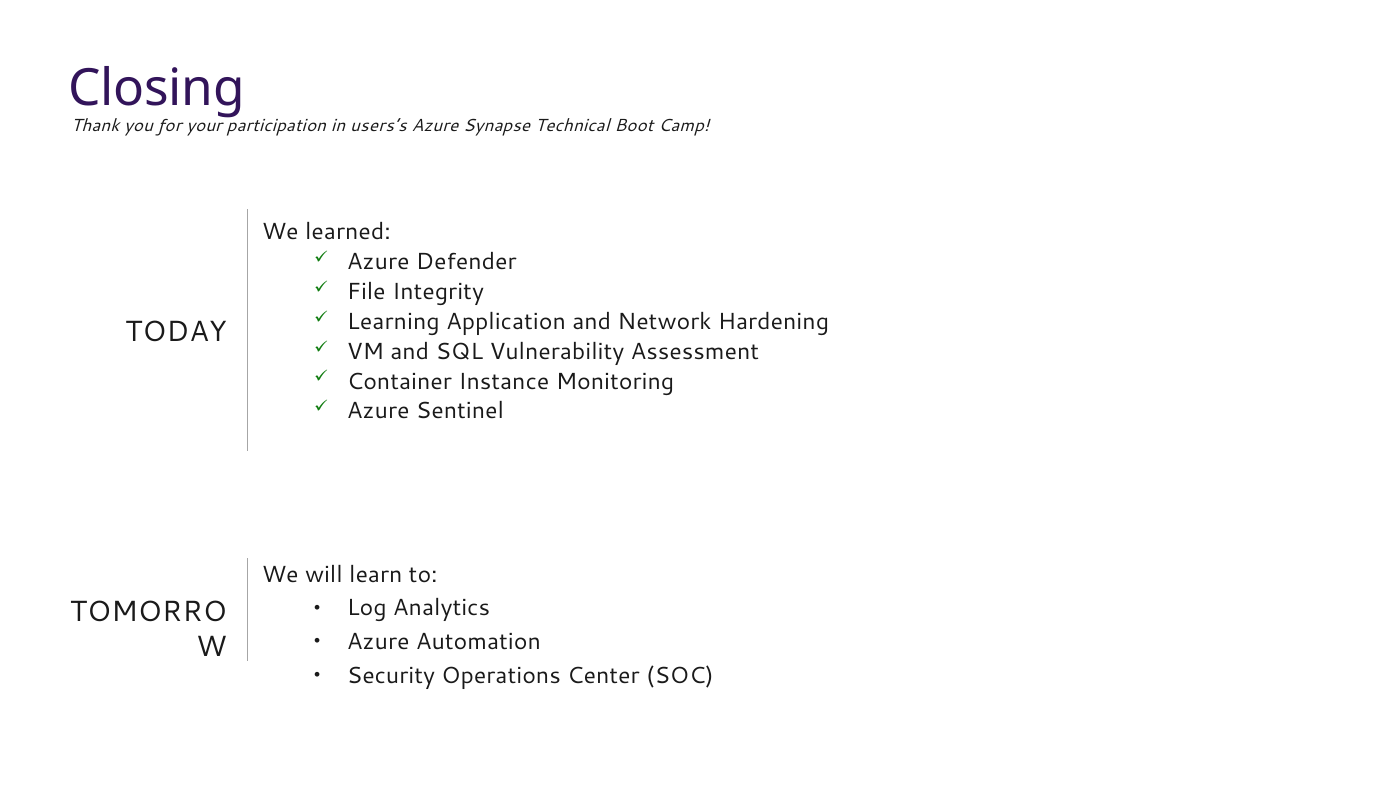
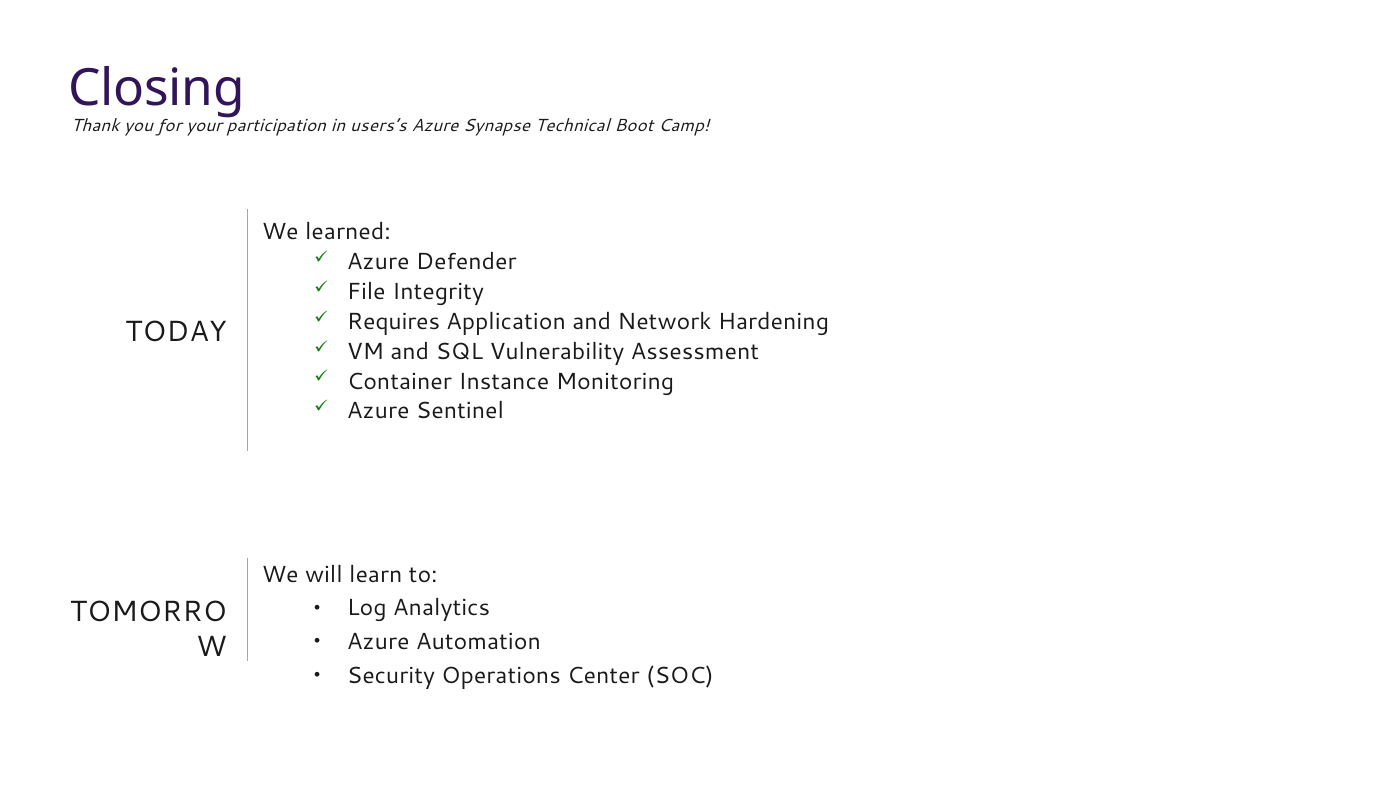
Learning: Learning -> Requires
